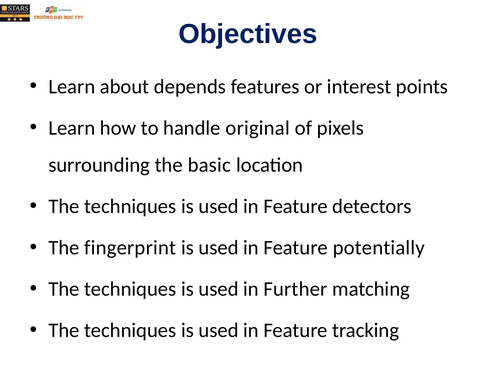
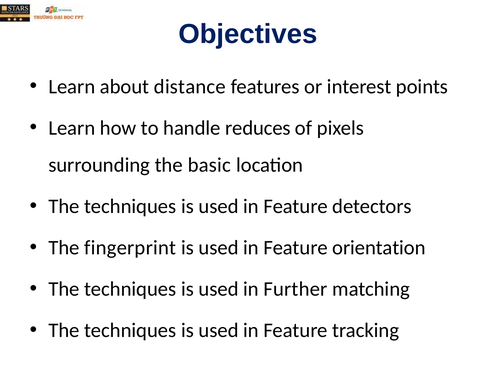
depends: depends -> distance
original: original -> reduces
potentially: potentially -> orientation
